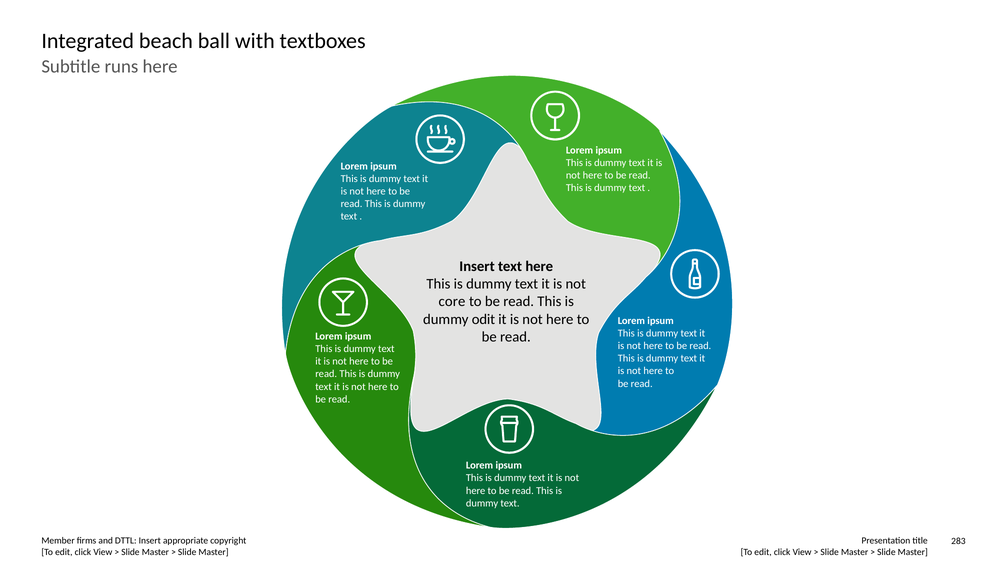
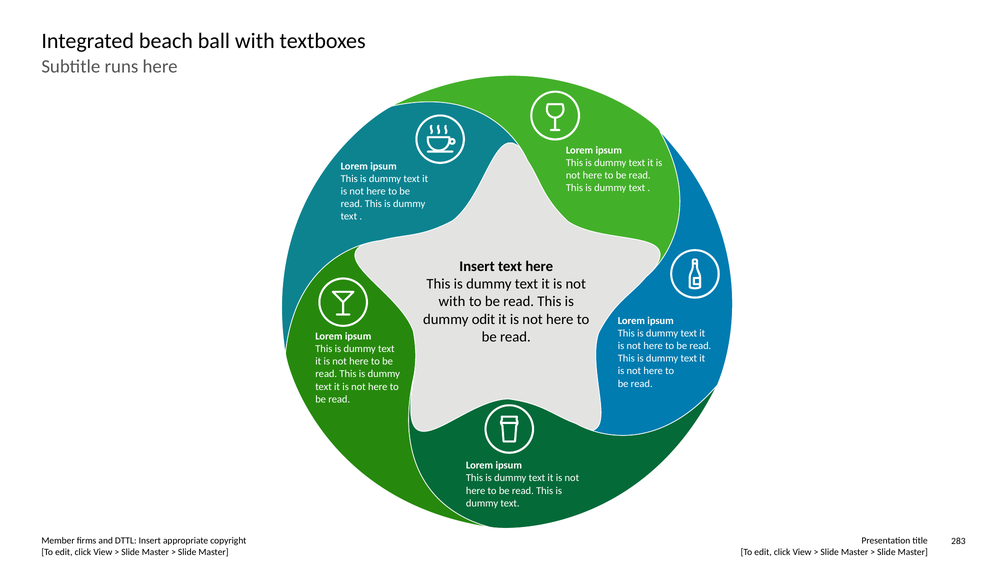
core at (452, 302): core -> with
